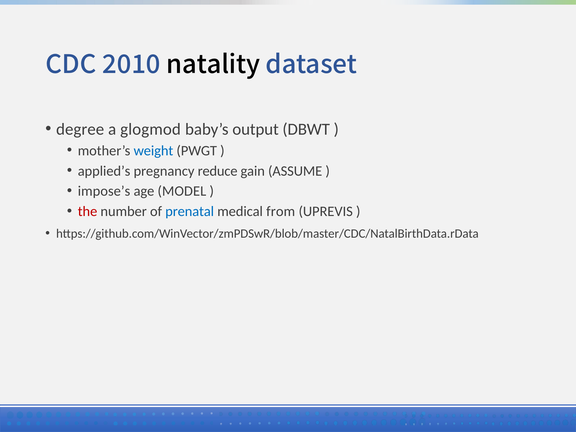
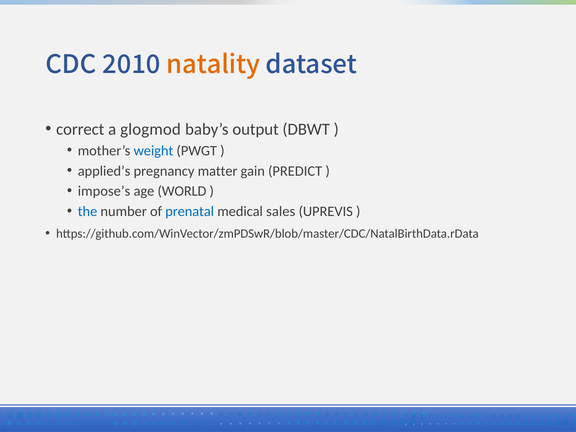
natality colour: black -> orange
degree: degree -> correct
reduce: reduce -> matter
ASSUME: ASSUME -> PREDICT
MODEL: MODEL -> WORLD
the colour: red -> blue
from: from -> sales
